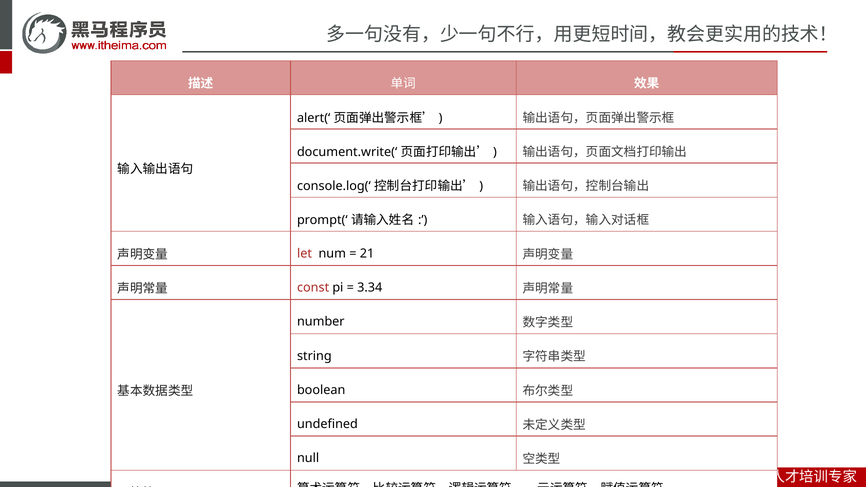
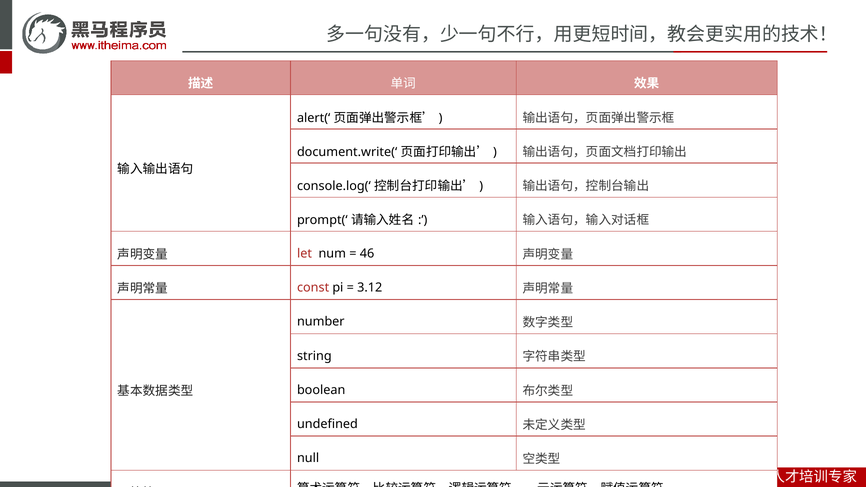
21: 21 -> 46
3.34: 3.34 -> 3.12
